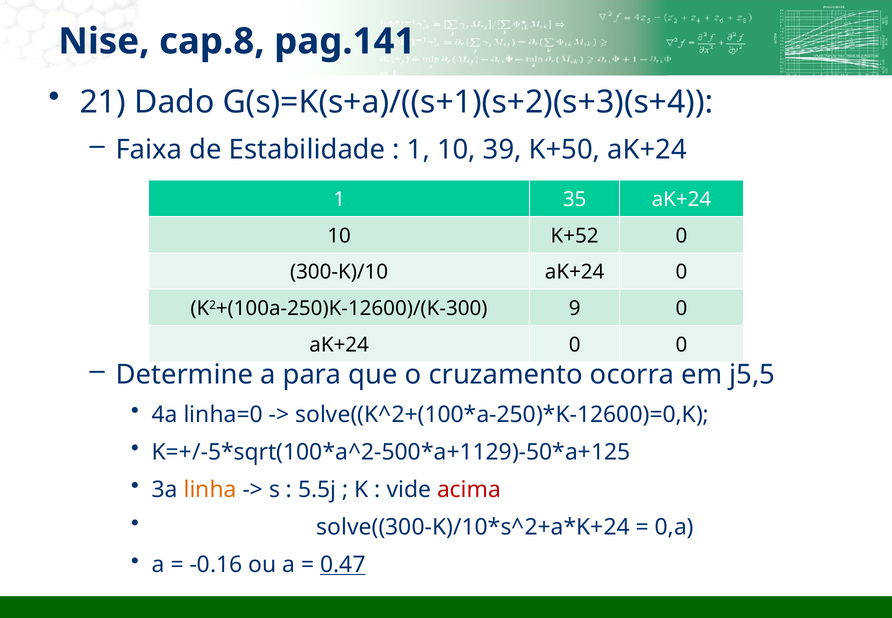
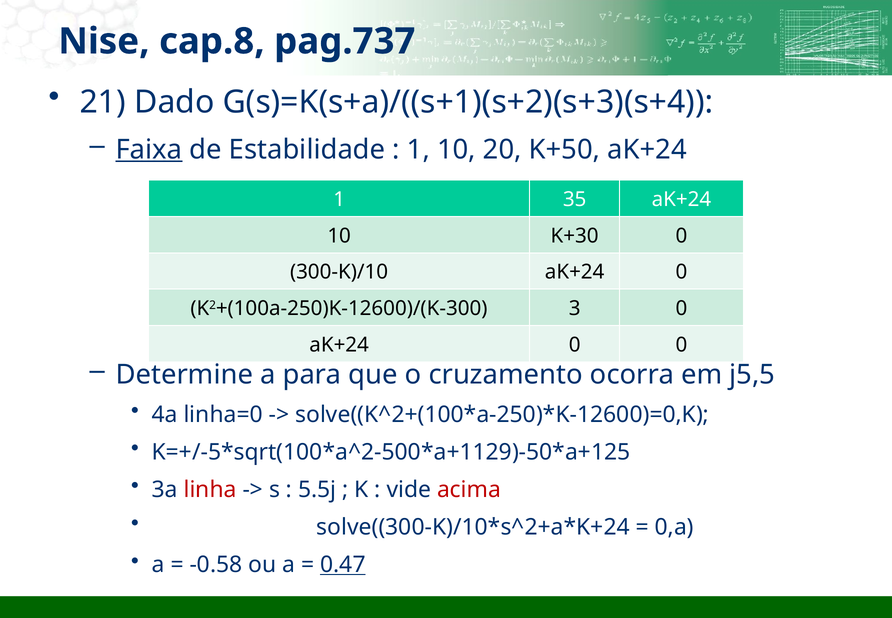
pag.141: pag.141 -> pag.737
Faixa underline: none -> present
39: 39 -> 20
K+52: K+52 -> K+30
9: 9 -> 3
linha colour: orange -> red
-0.16: -0.16 -> -0.58
